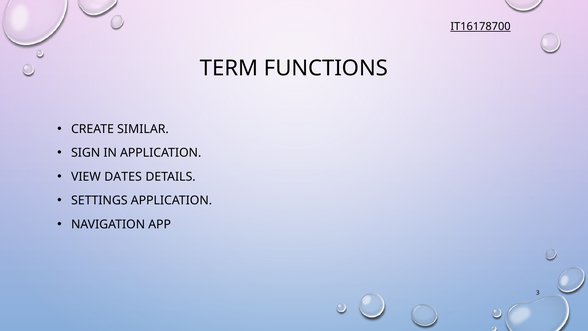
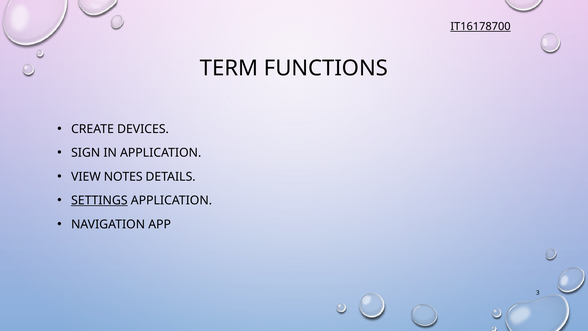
SIMILAR: SIMILAR -> DEVICES
DATES: DATES -> NOTES
SETTINGS underline: none -> present
